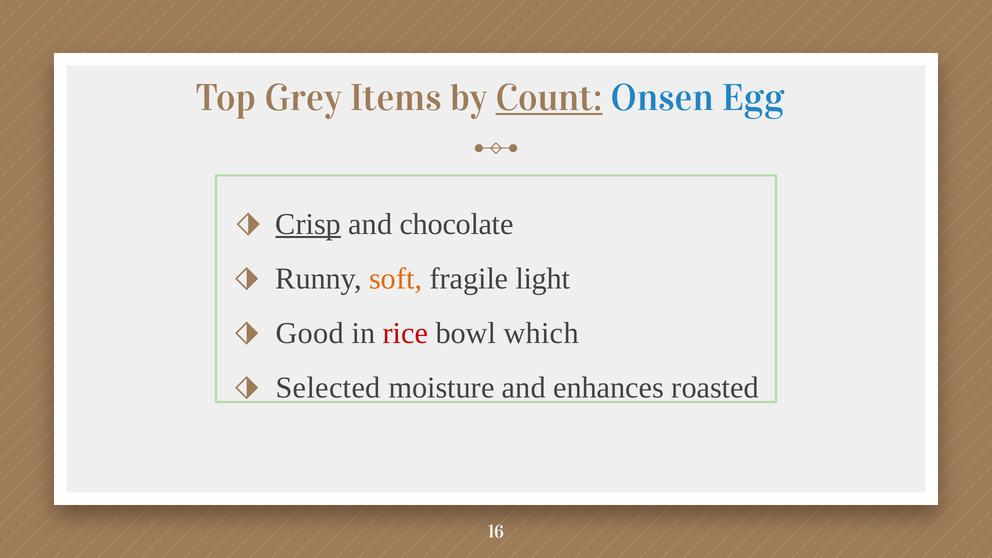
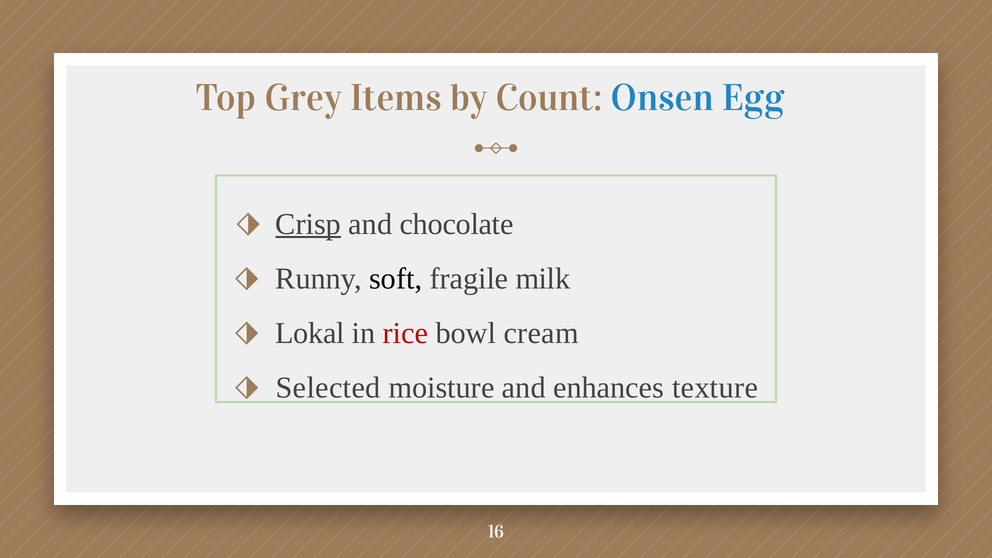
Count underline: present -> none
soft colour: orange -> black
light: light -> milk
Good: Good -> Lokal
which: which -> cream
roasted: roasted -> texture
